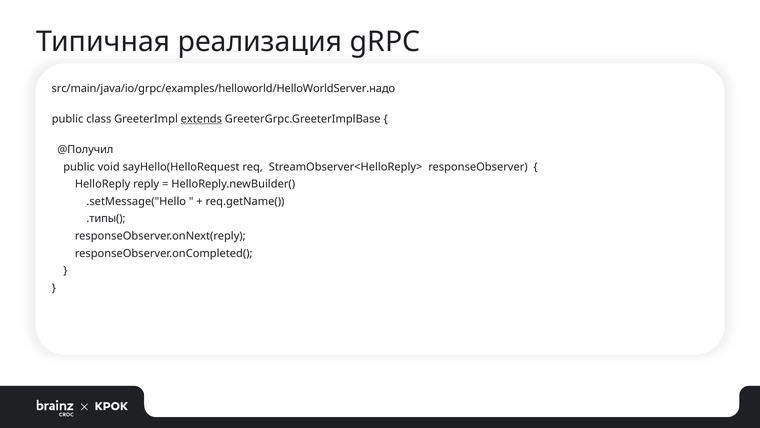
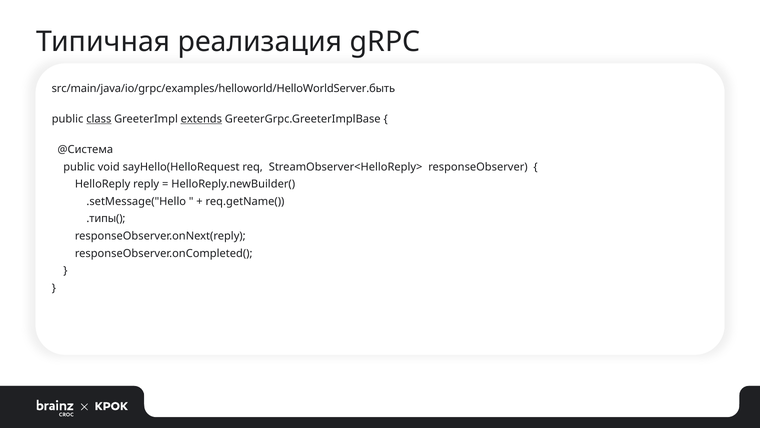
src/main/java/io/grpc/examples/helloworld/HelloWorldServer.надо: src/main/java/io/grpc/examples/helloworld/HelloWorldServer.надо -> src/main/java/io/grpc/examples/helloworld/HelloWorldServer.быть
class underline: none -> present
@Получил: @Получил -> @Система
